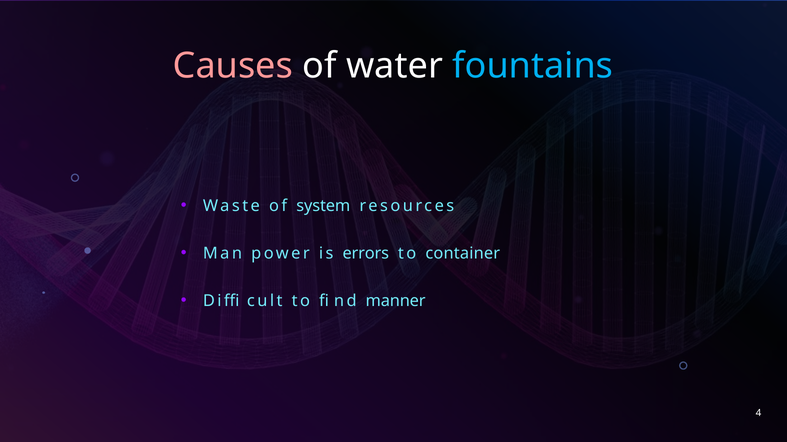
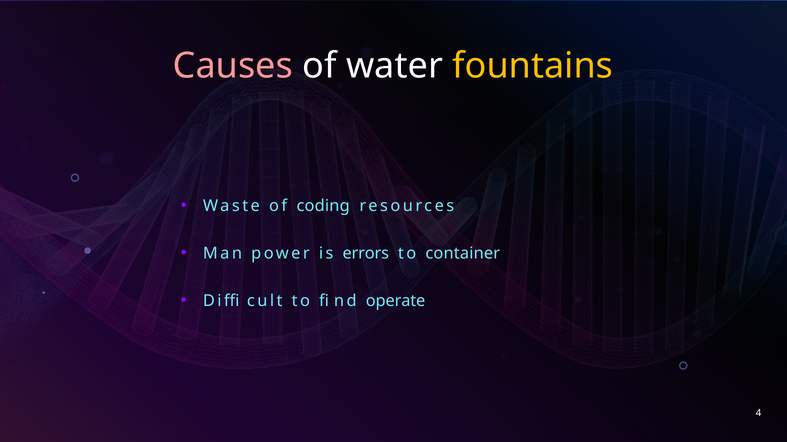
fountains colour: light blue -> yellow
system: system -> coding
manner: manner -> operate
